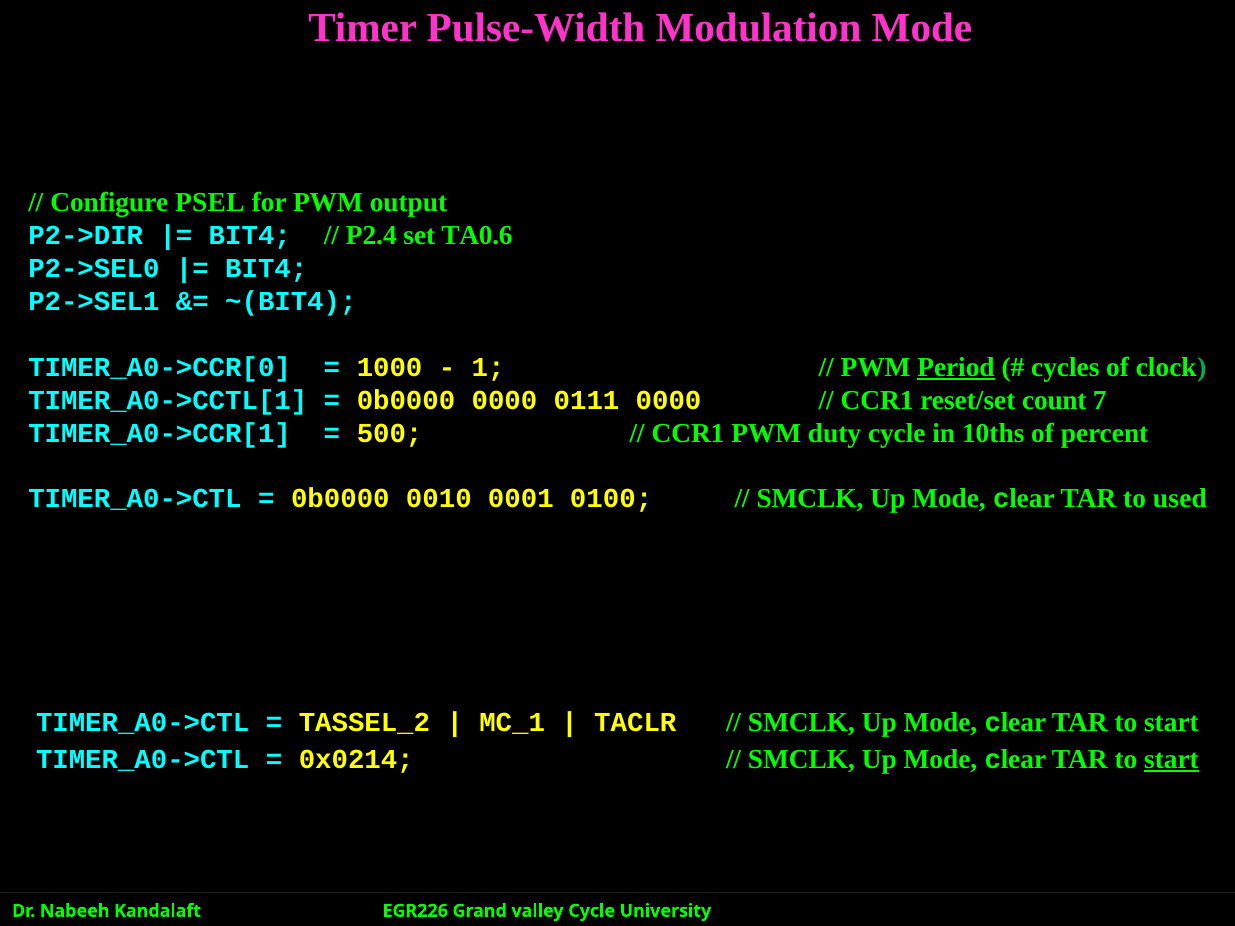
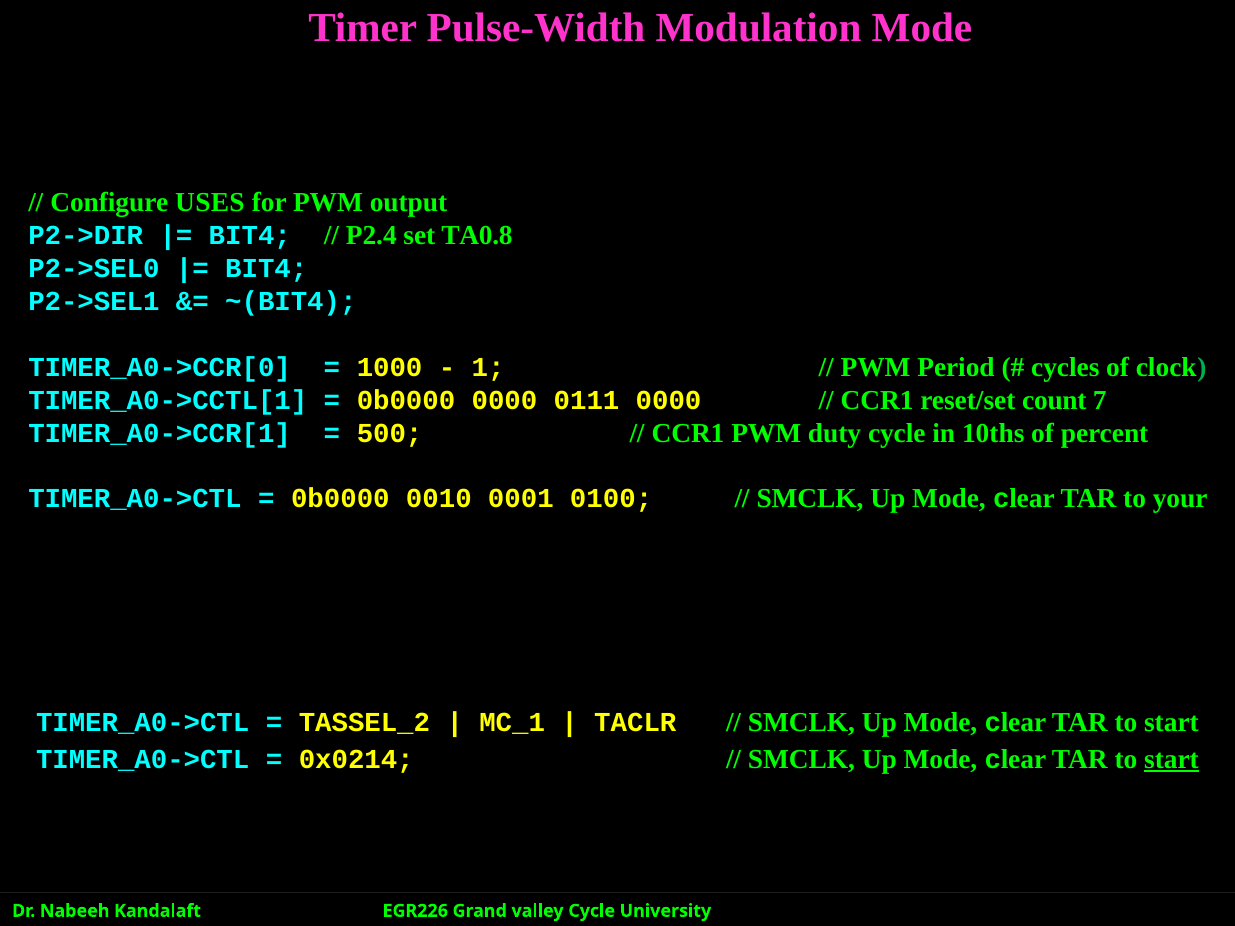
PSEL: PSEL -> USES
TA0.6: TA0.6 -> TA0.8
Period underline: present -> none
used: used -> your
